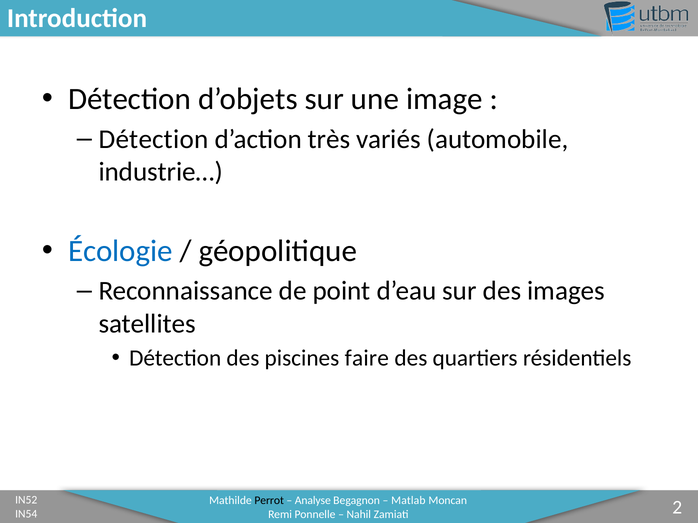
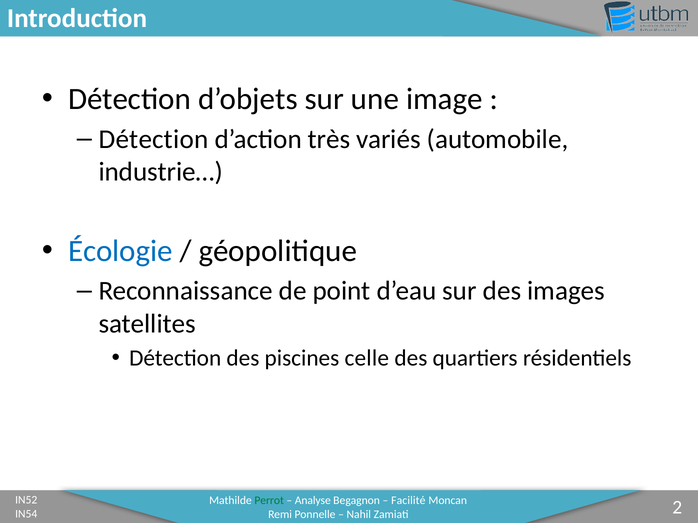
faire: faire -> celle
Perrot colour: black -> green
Matlab: Matlab -> Facilité
